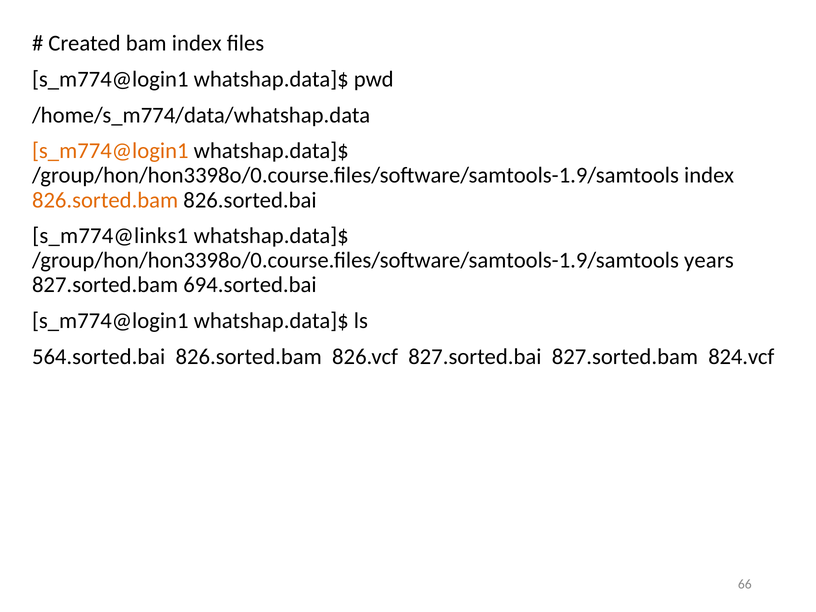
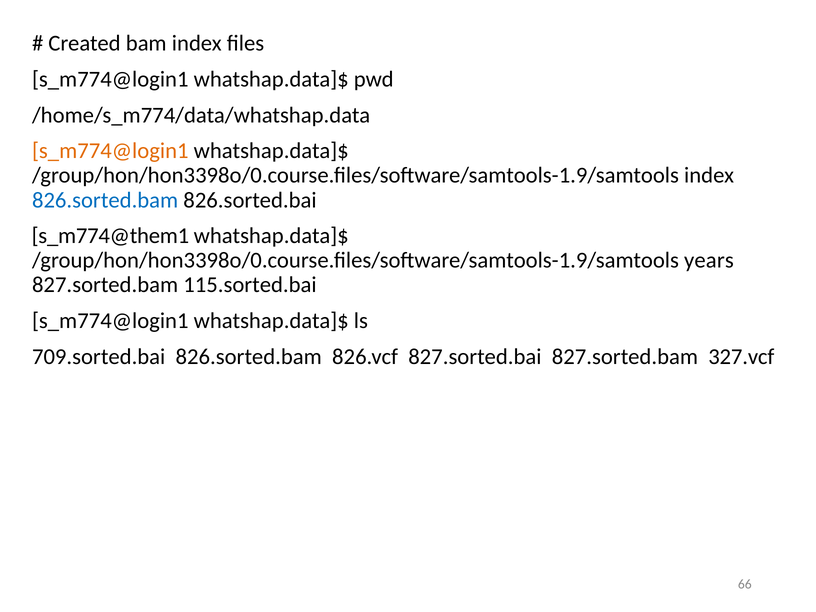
826.sorted.bam at (105, 200) colour: orange -> blue
s_m774@links1: s_m774@links1 -> s_m774@them1
694.sorted.bai: 694.sorted.bai -> 115.sorted.bai
564.sorted.bai: 564.sorted.bai -> 709.sorted.bai
824.vcf: 824.vcf -> 327.vcf
